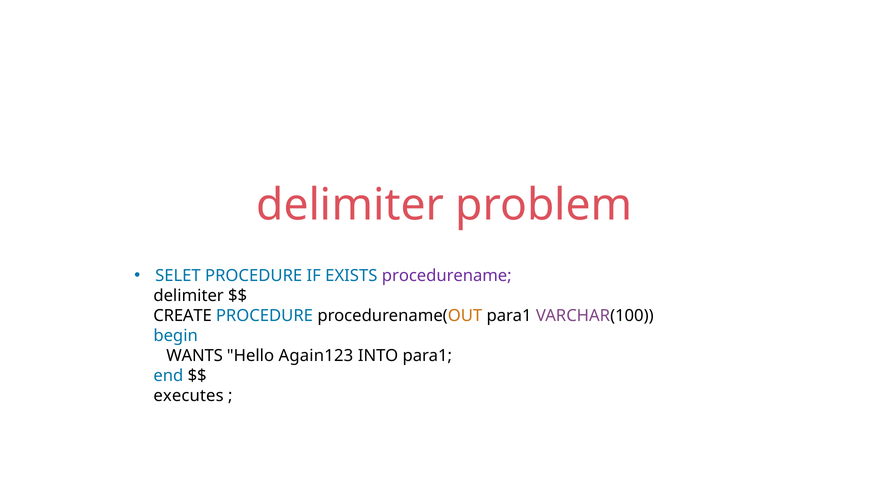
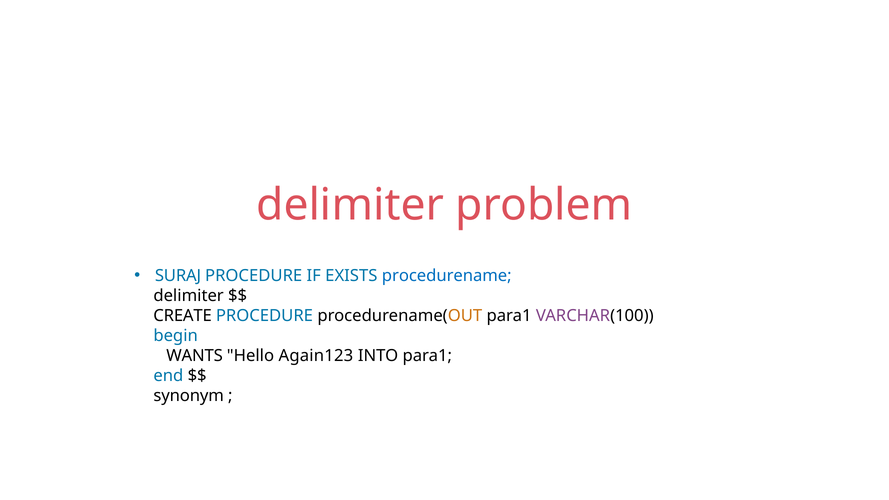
SELET: SELET -> SURAJ
procedurename colour: purple -> blue
executes: executes -> synonym
